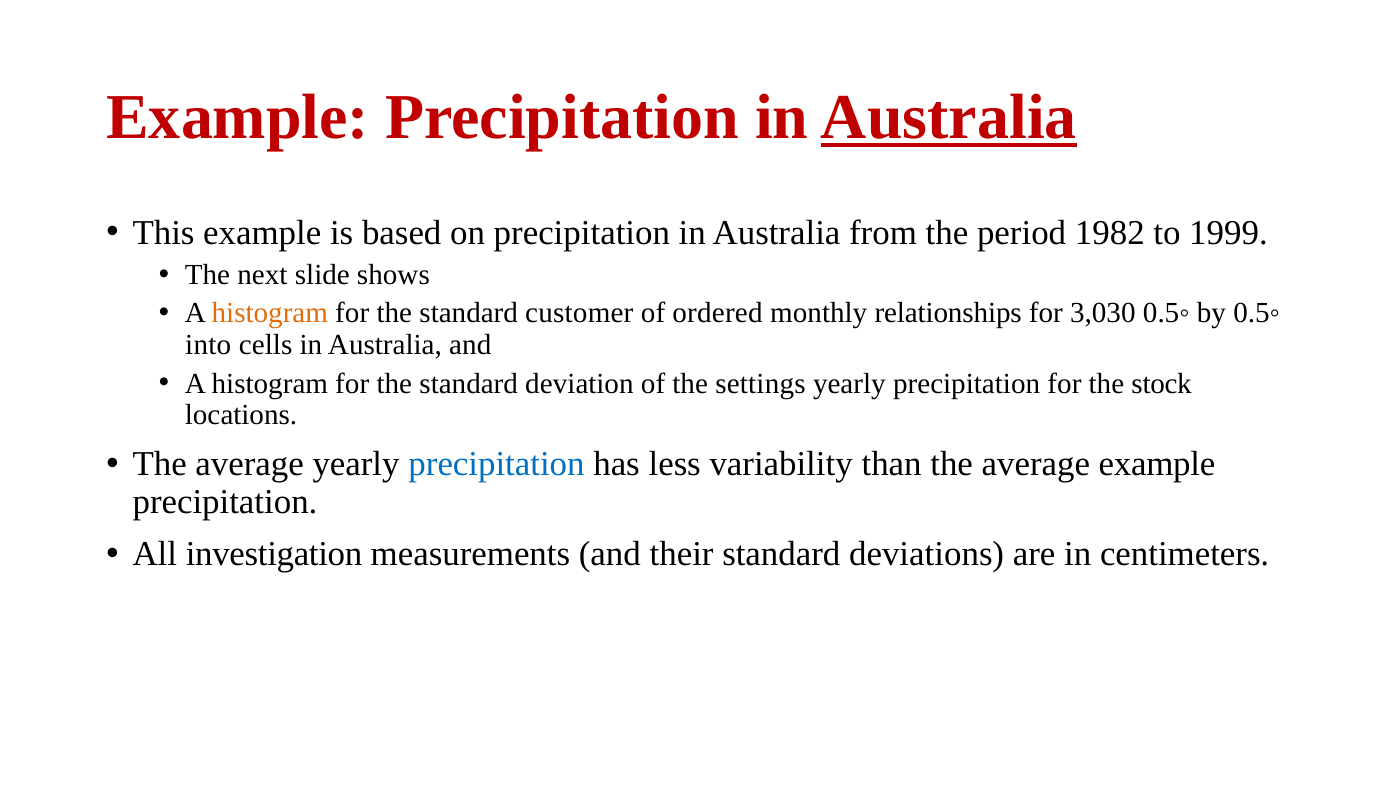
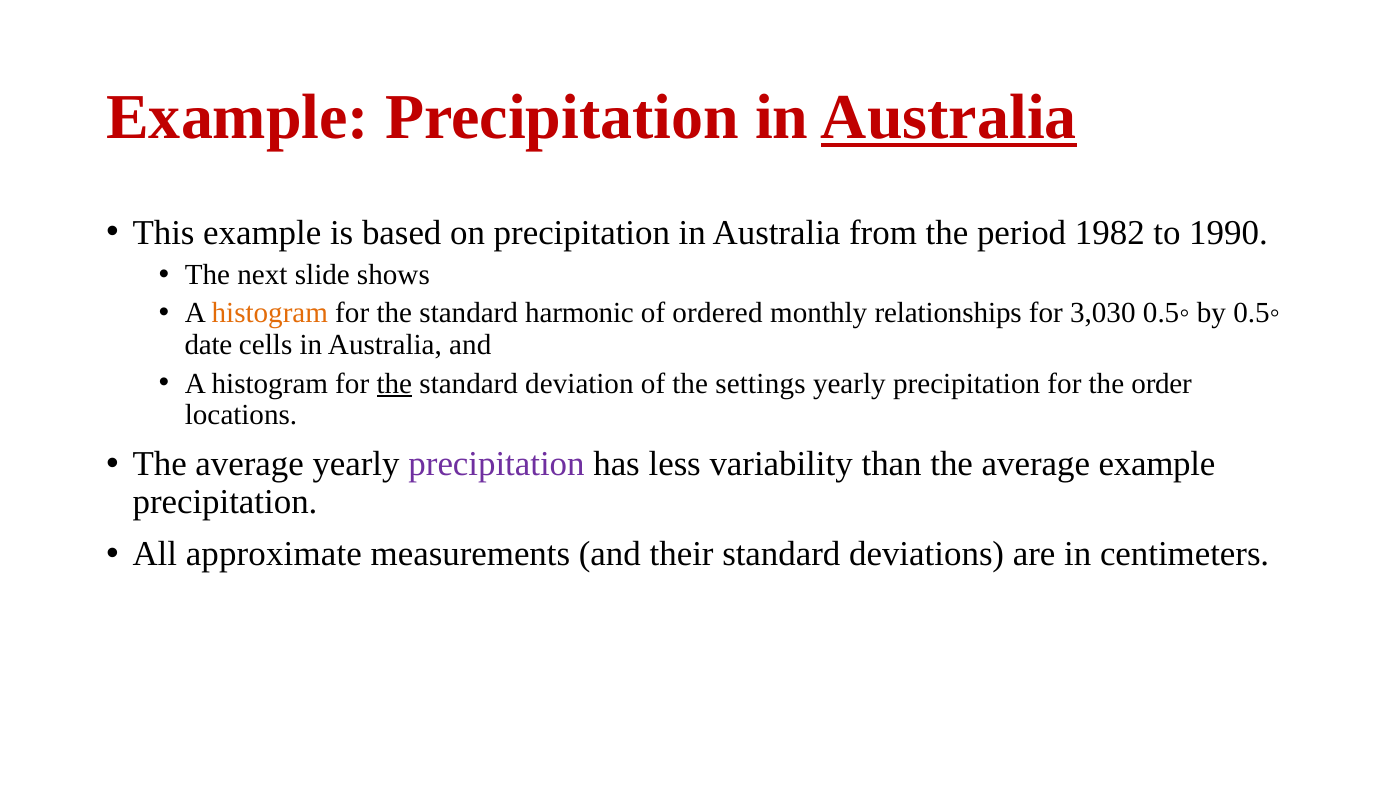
1999: 1999 -> 1990
customer: customer -> harmonic
into: into -> date
the at (394, 384) underline: none -> present
stock: stock -> order
precipitation at (497, 464) colour: blue -> purple
investigation: investigation -> approximate
